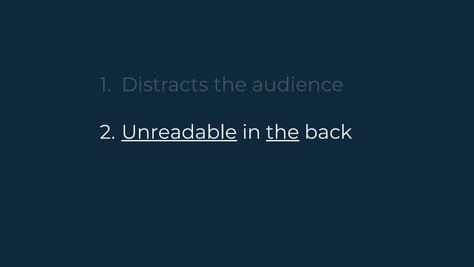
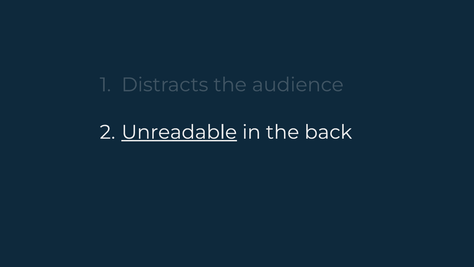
the at (283, 132) underline: present -> none
